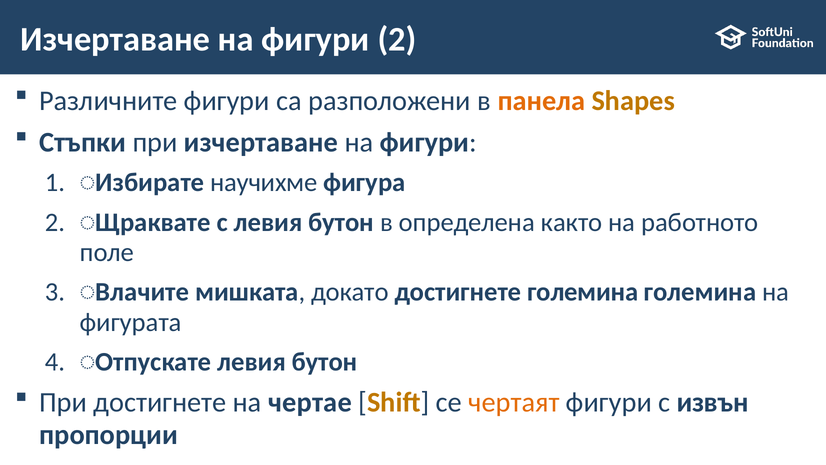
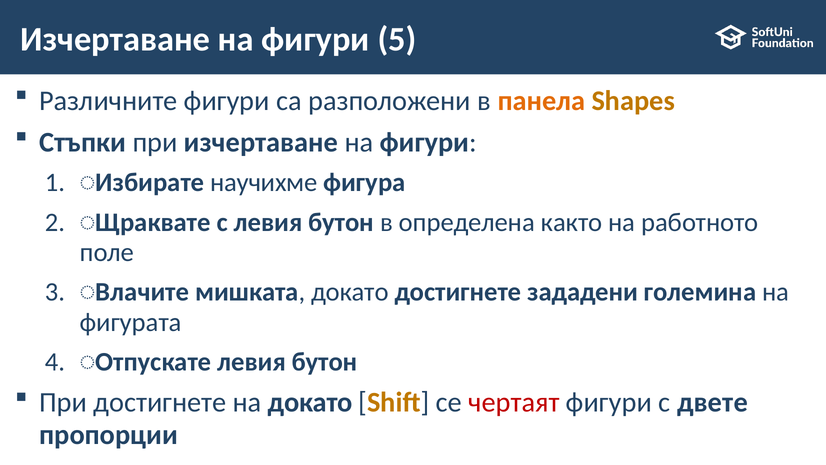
фигури 2: 2 -> 5
достигнете големина: големина -> зададени
на чертае: чертае -> докато
чертаят colour: orange -> red
извън: извън -> двете
